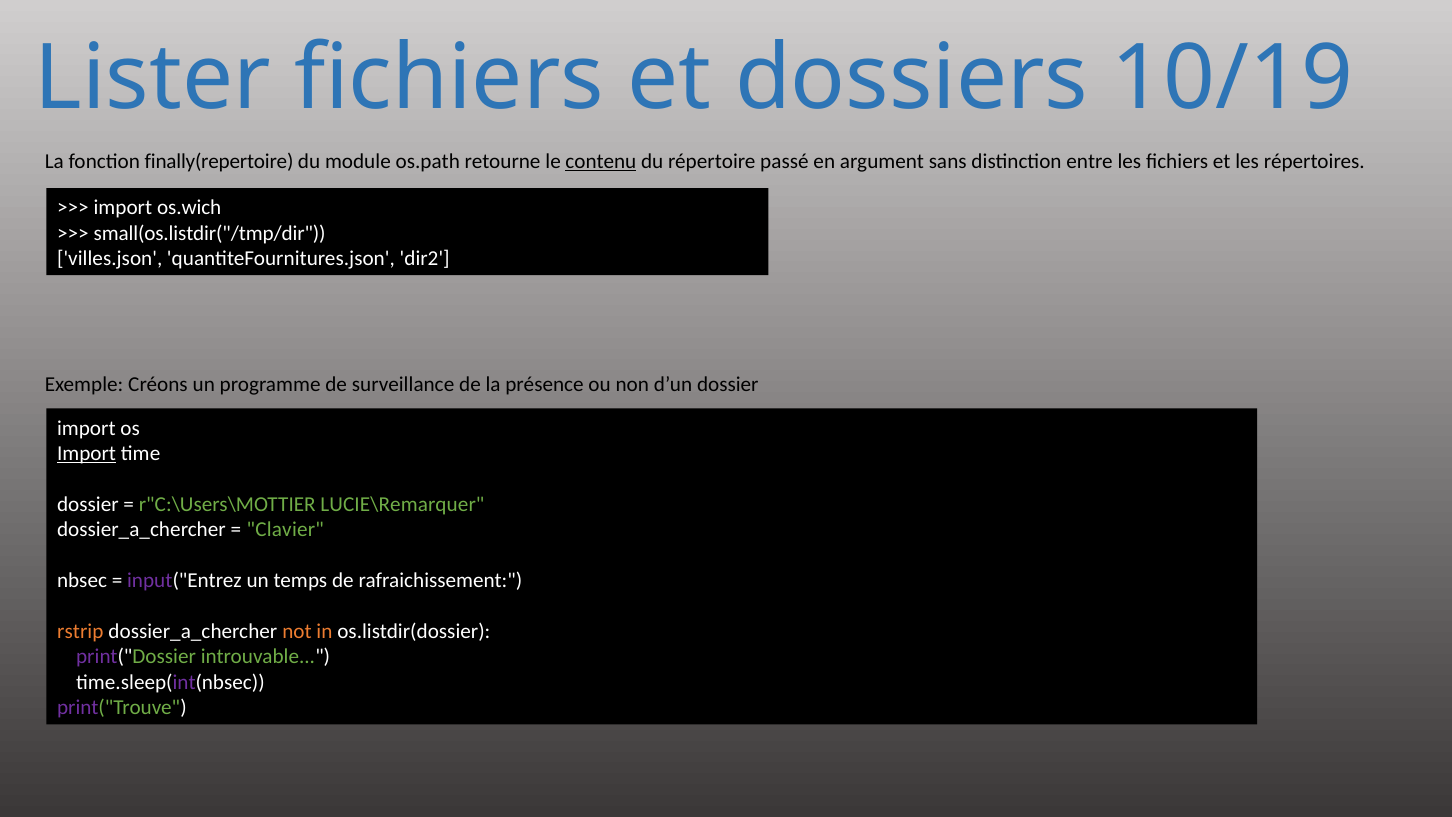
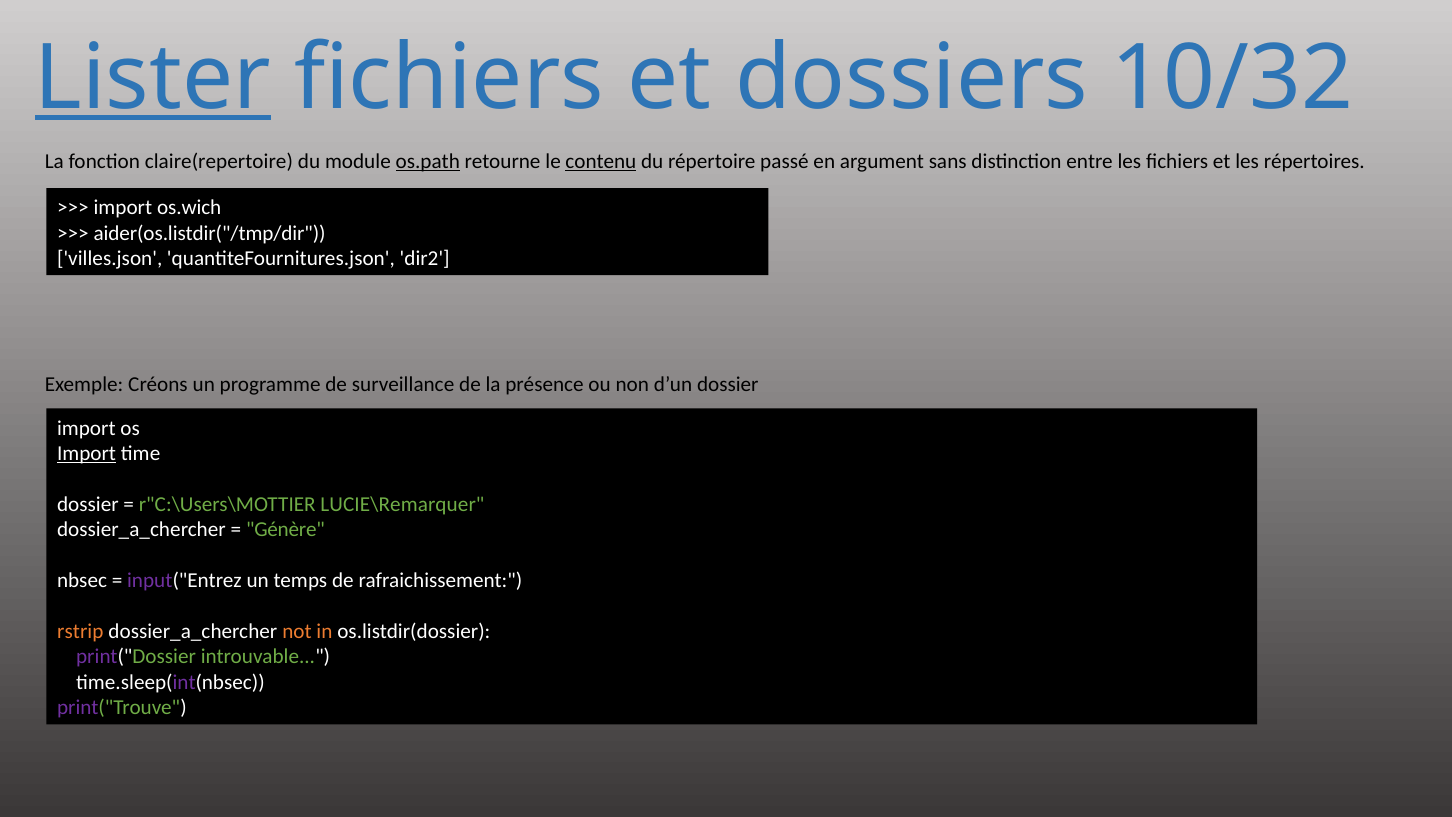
Lister underline: none -> present
10/19: 10/19 -> 10/32
finally(repertoire: finally(repertoire -> claire(repertoire
os.path underline: none -> present
small(os.listdir("/tmp/dir: small(os.listdir("/tmp/dir -> aider(os.listdir("/tmp/dir
Clavier: Clavier -> Génère
